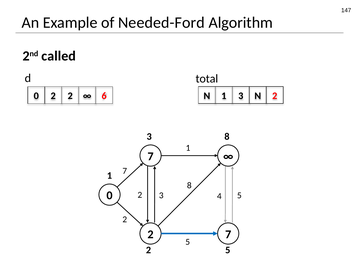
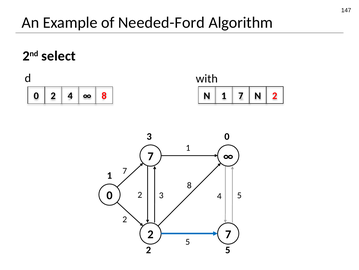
called: called -> select
total: total -> with
1 3: 3 -> 7
2 2: 2 -> 4
6 at (104, 96): 6 -> 8
3 8: 8 -> 0
